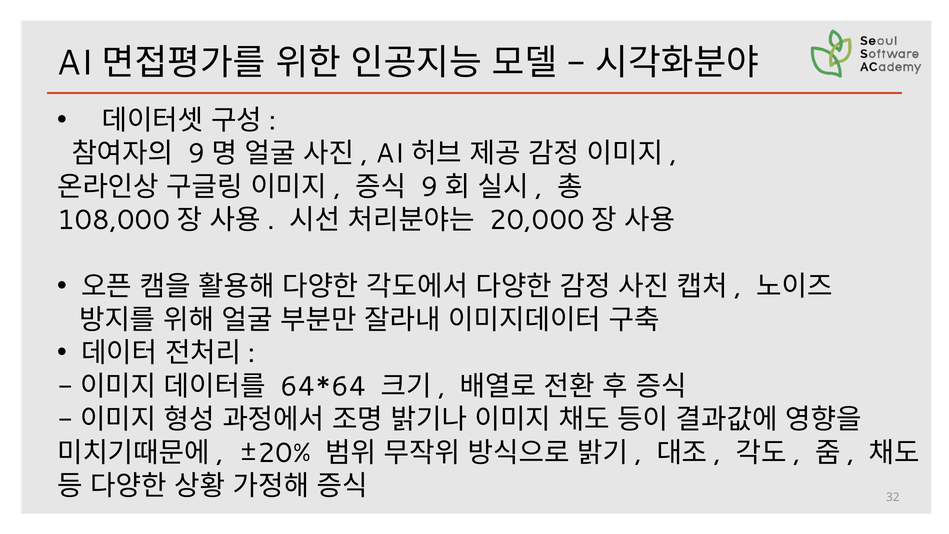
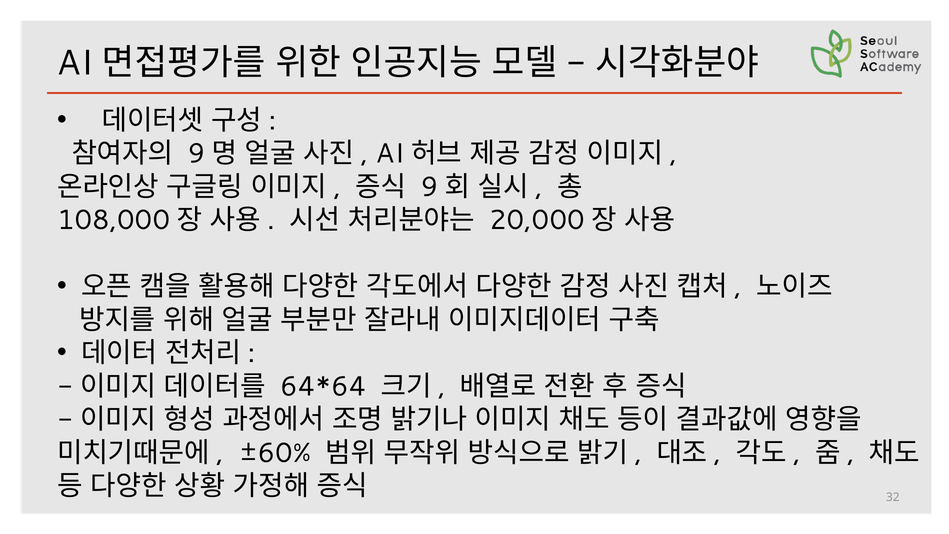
±20%: ±20% -> ±60%
